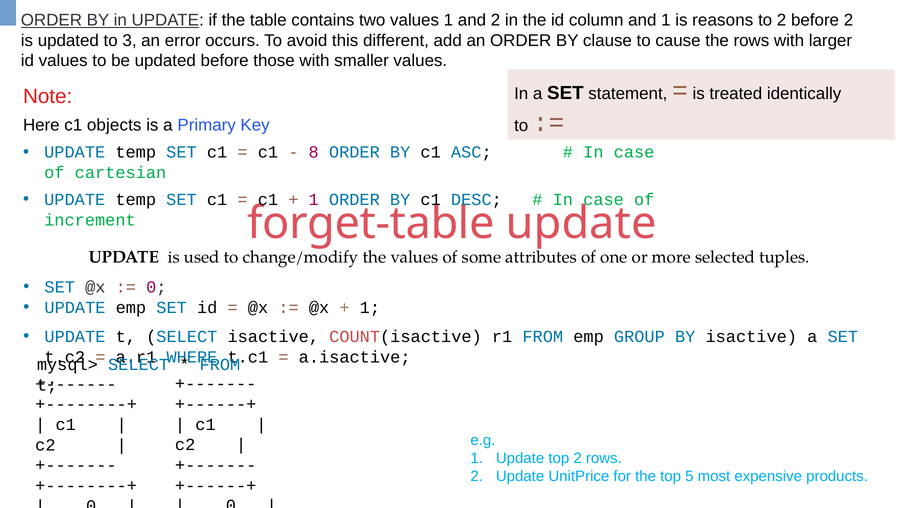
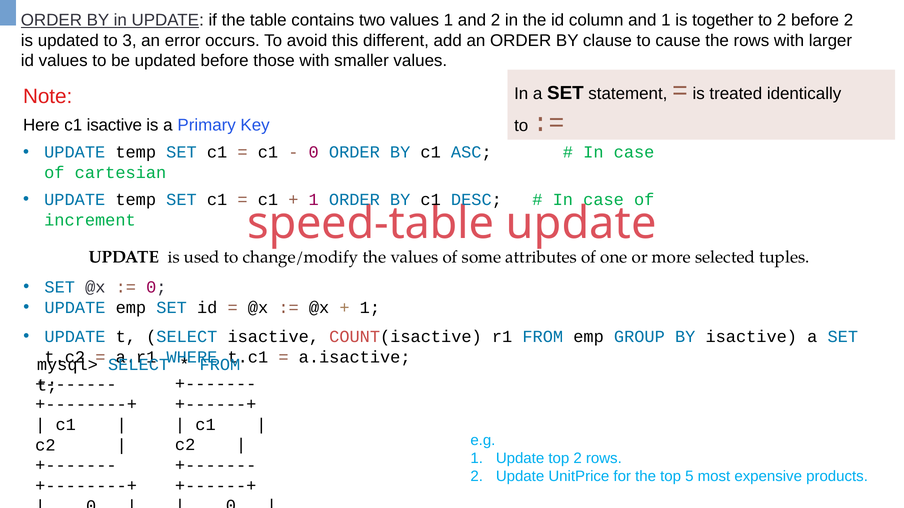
reasons: reasons -> together
c1 objects: objects -> isactive
8 at (314, 153): 8 -> 0
forget-table: forget-table -> speed-table
